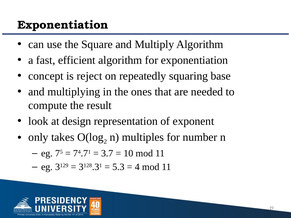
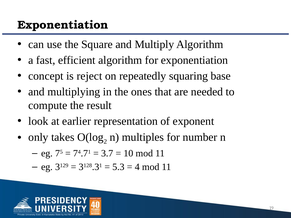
design: design -> earlier
